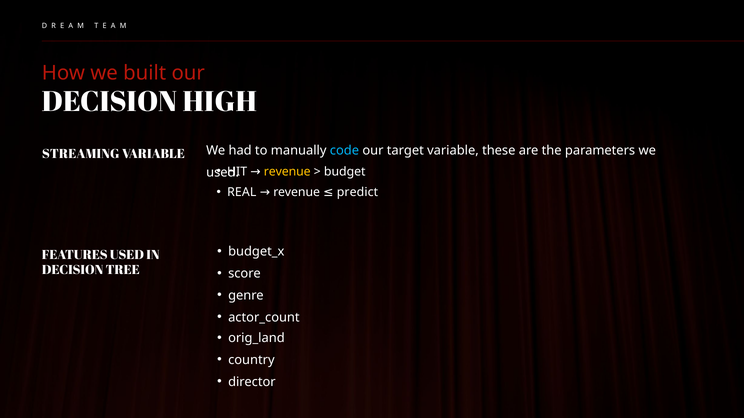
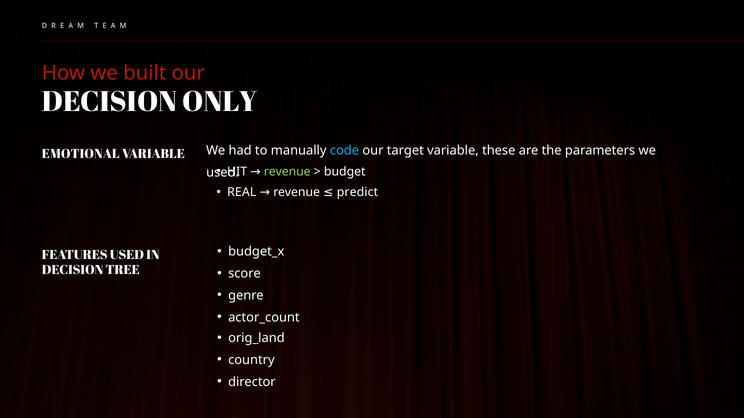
HIGH: HIGH -> ONLY
STREAMING: STREAMING -> EMOTIONAL
revenue at (287, 172) colour: yellow -> light green
